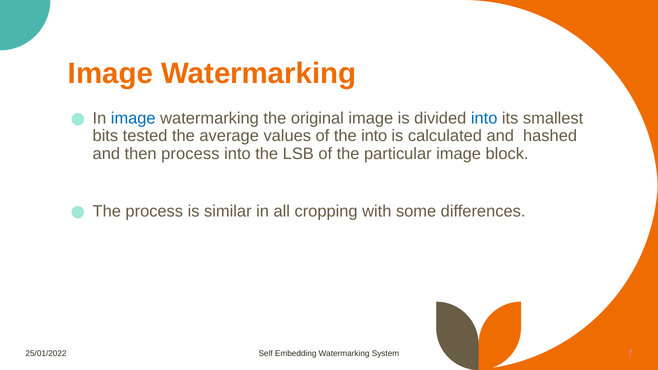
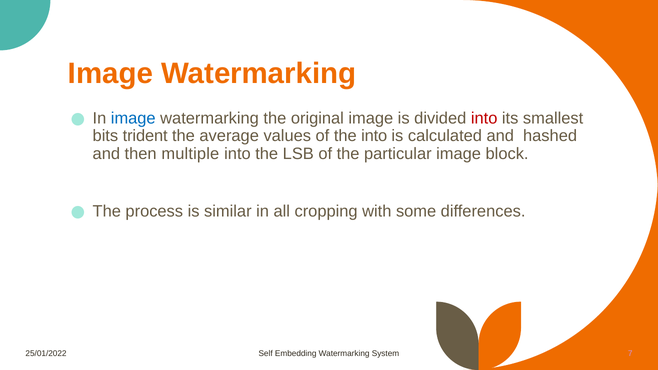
into at (484, 118) colour: blue -> red
tested: tested -> trident
then process: process -> multiple
